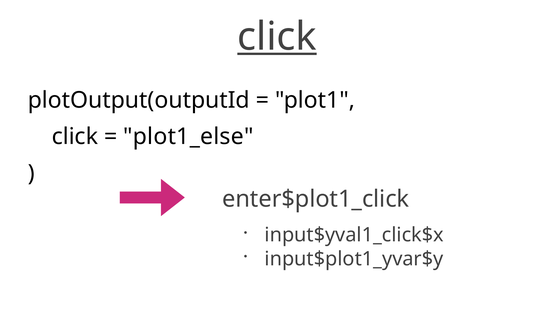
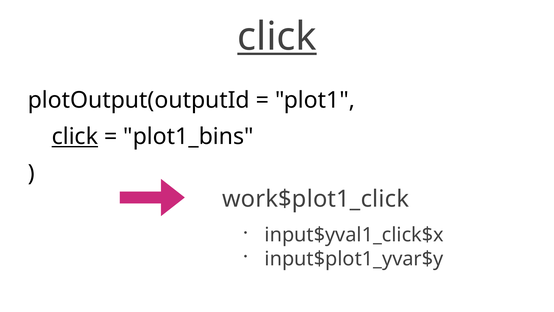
click at (75, 137) underline: none -> present
plot1_else: plot1_else -> plot1_bins
enter$plot1_click: enter$plot1_click -> work$plot1_click
